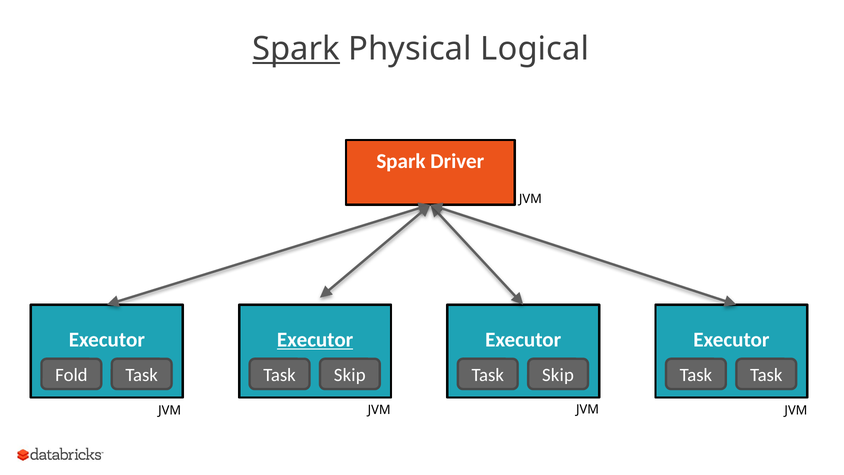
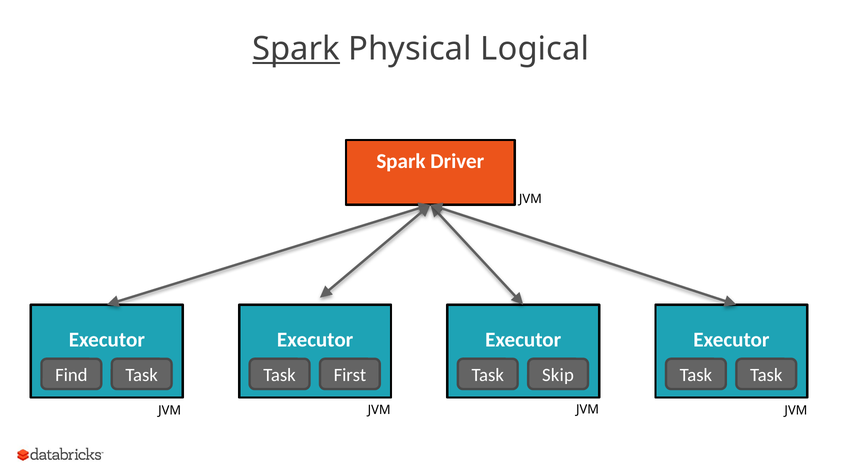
Executor at (315, 340) underline: present -> none
Fold: Fold -> Find
Skip at (350, 375): Skip -> First
